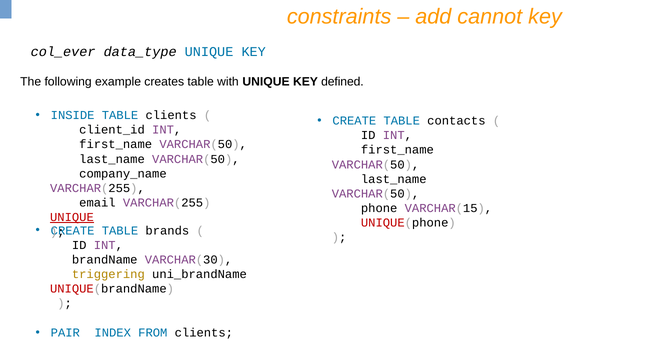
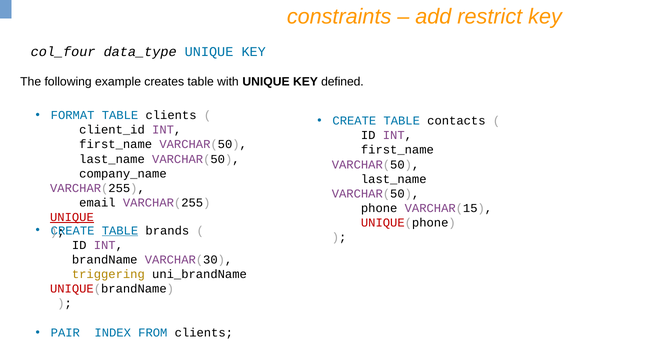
cannot: cannot -> restrict
col_ever: col_ever -> col_four
INSIDE: INSIDE -> FORMAT
TABLE at (120, 231) underline: none -> present
